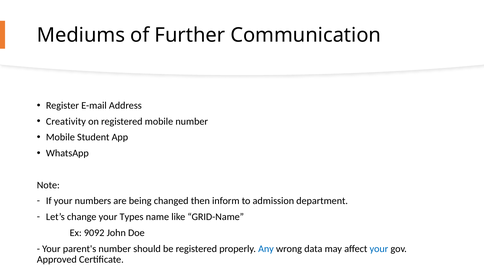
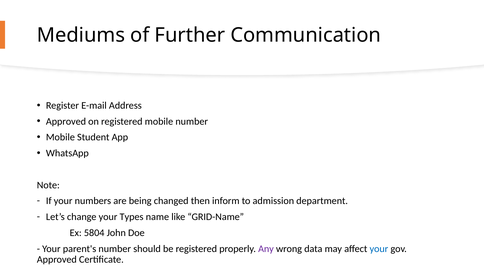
Creativity at (66, 122): Creativity -> Approved
9092: 9092 -> 5804
Any colour: blue -> purple
